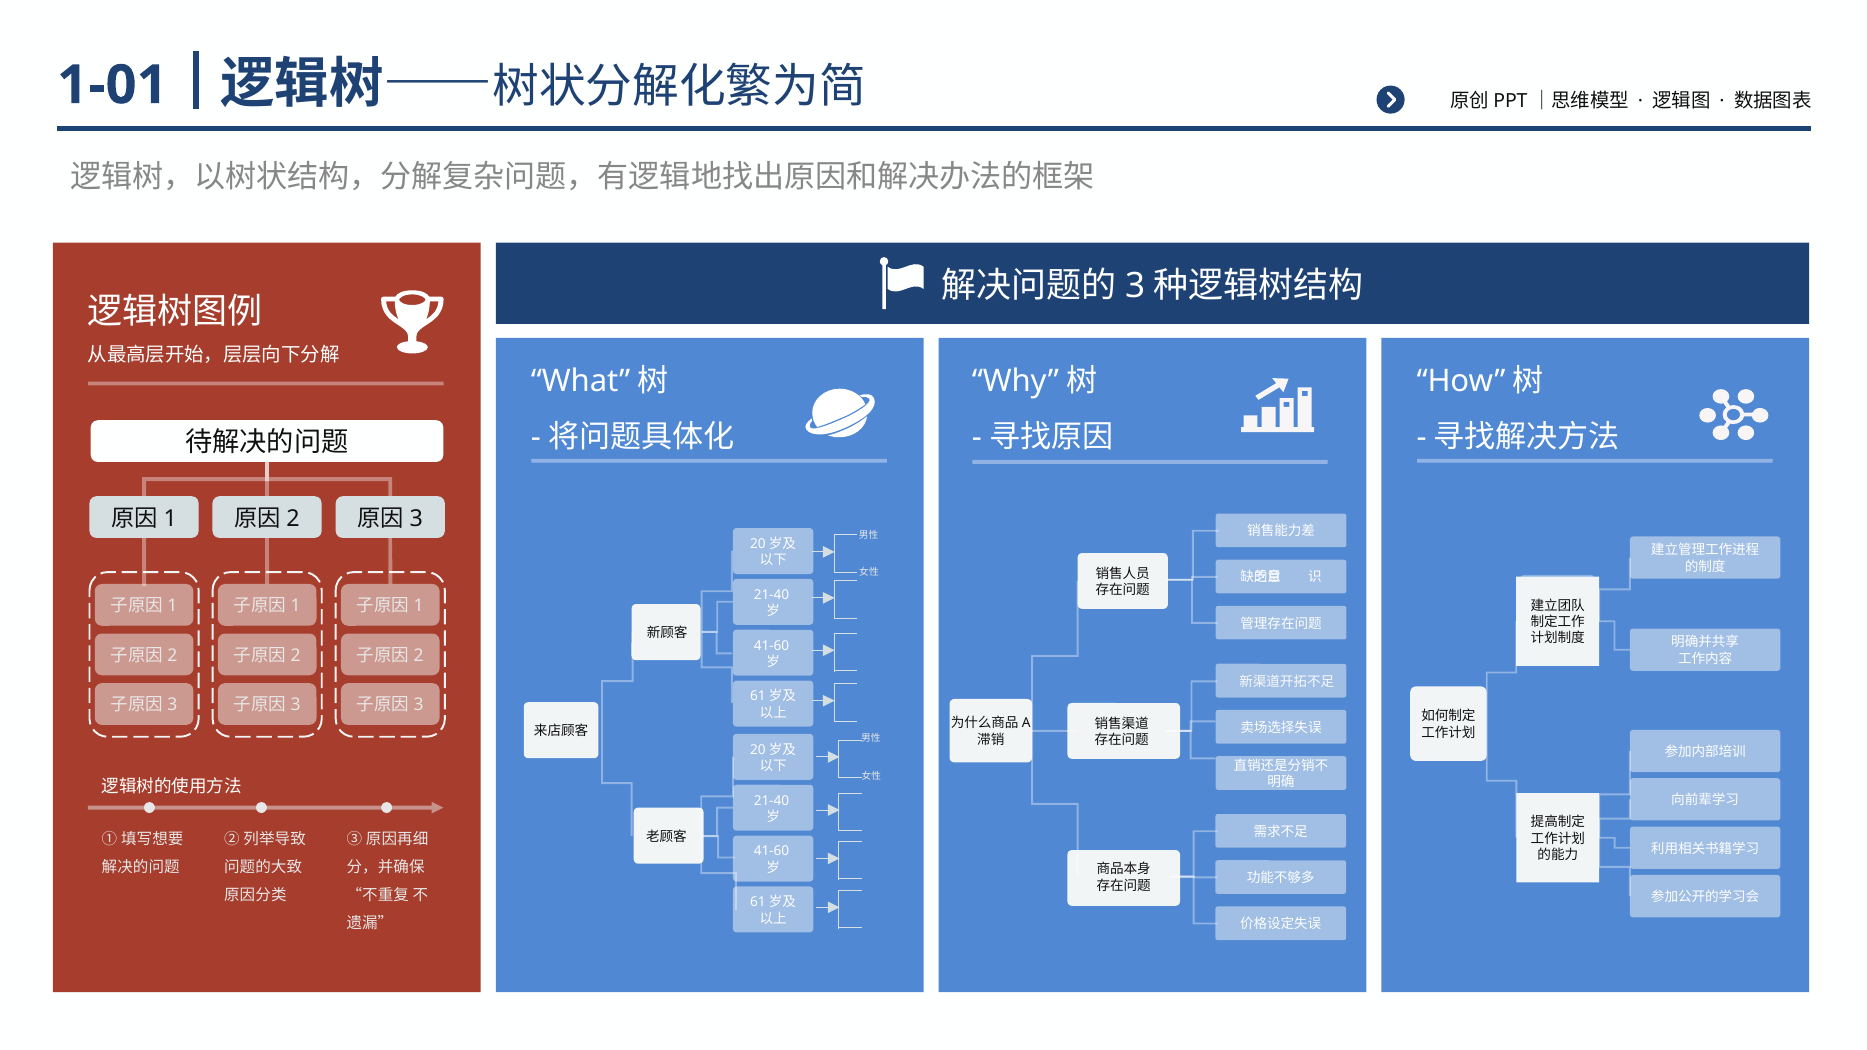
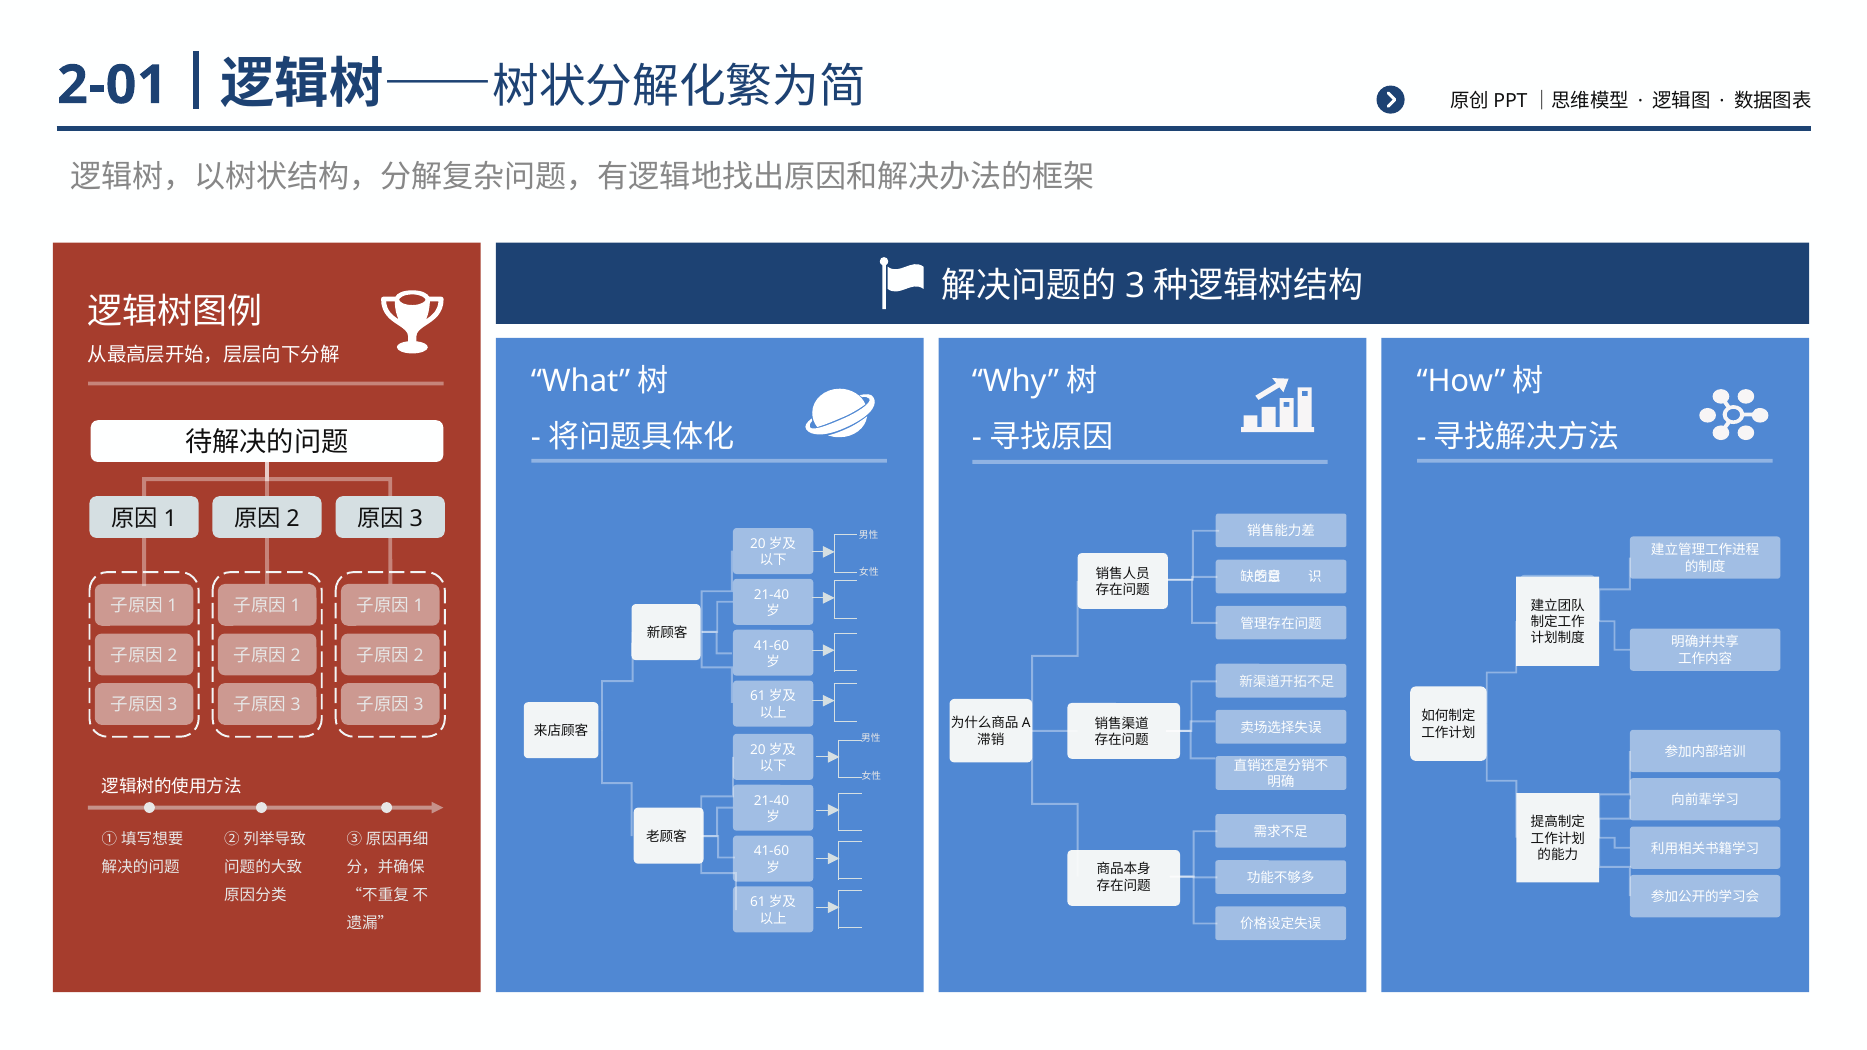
1-01: 1-01 -> 2-01
